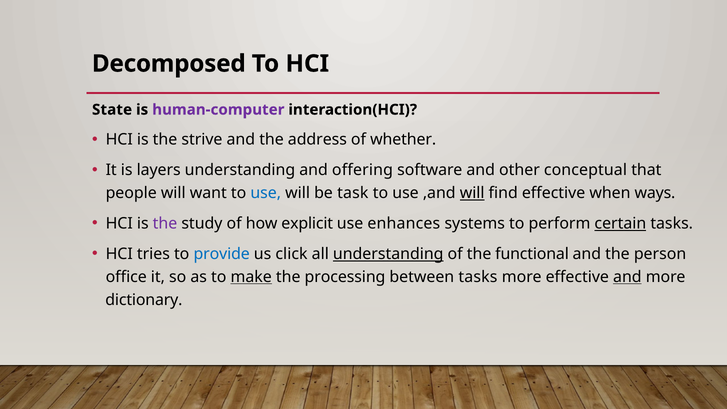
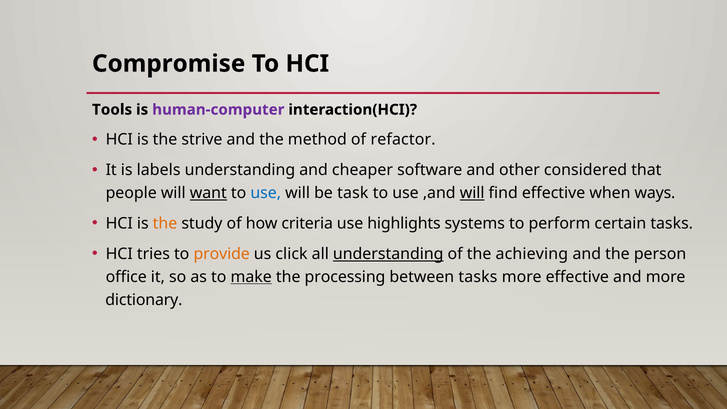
Decomposed: Decomposed -> Compromise
State: State -> Tools
address: address -> method
whether: whether -> refactor
layers: layers -> labels
offering: offering -> cheaper
conceptual: conceptual -> considered
want underline: none -> present
the at (165, 224) colour: purple -> orange
explicit: explicit -> criteria
enhances: enhances -> highlights
certain underline: present -> none
provide colour: blue -> orange
functional: functional -> achieving
and at (627, 277) underline: present -> none
